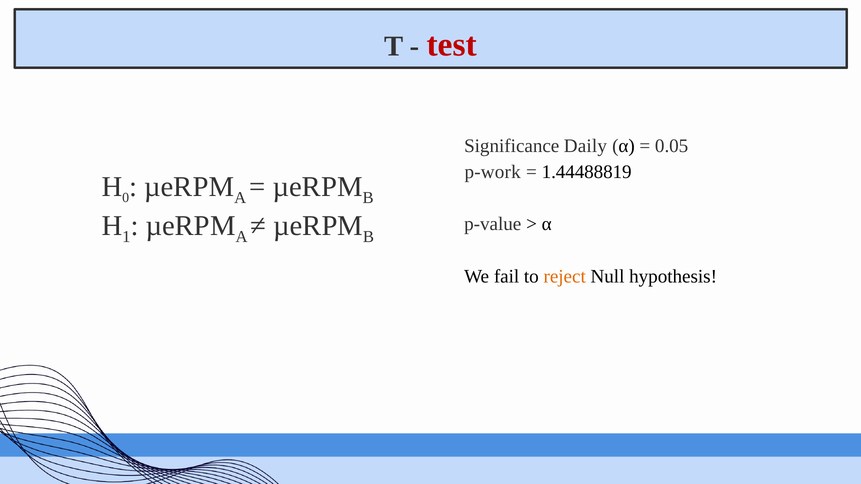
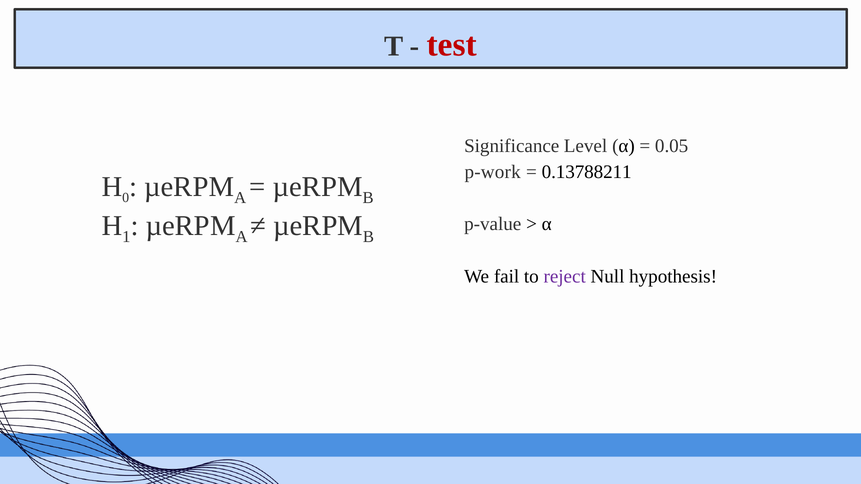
Daily: Daily -> Level
1.44488819: 1.44488819 -> 0.13788211
reject colour: orange -> purple
